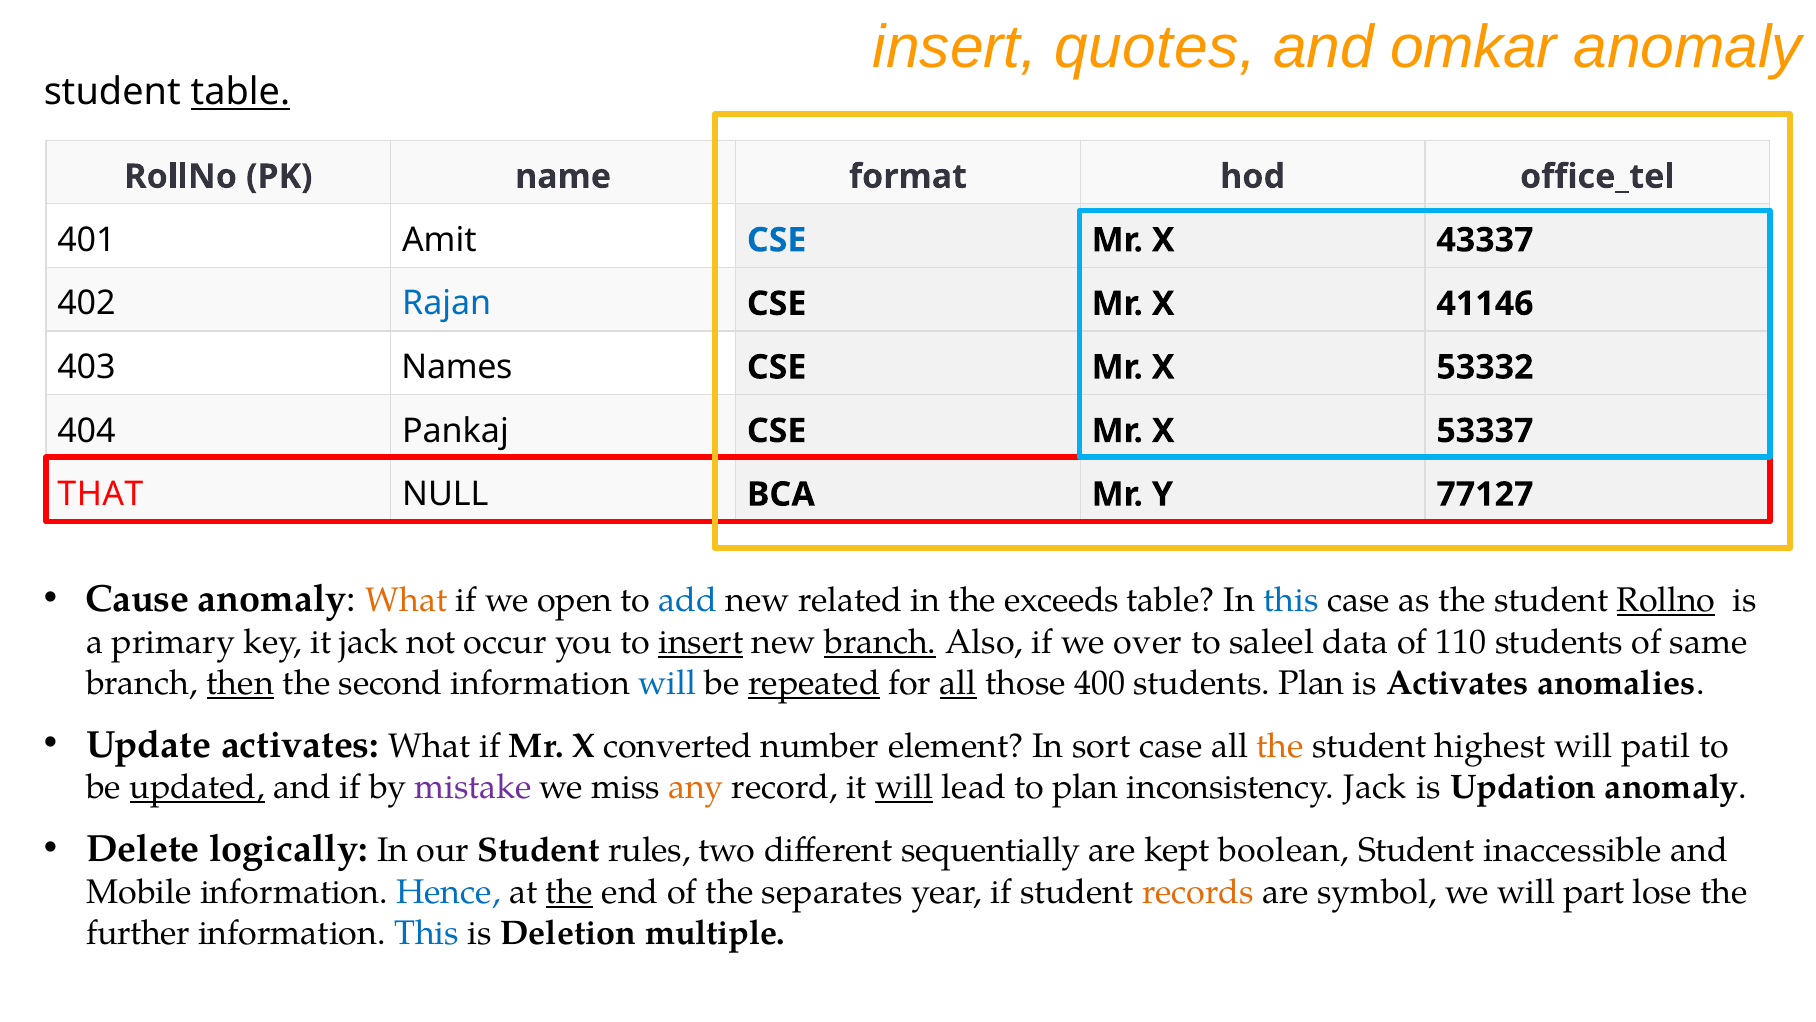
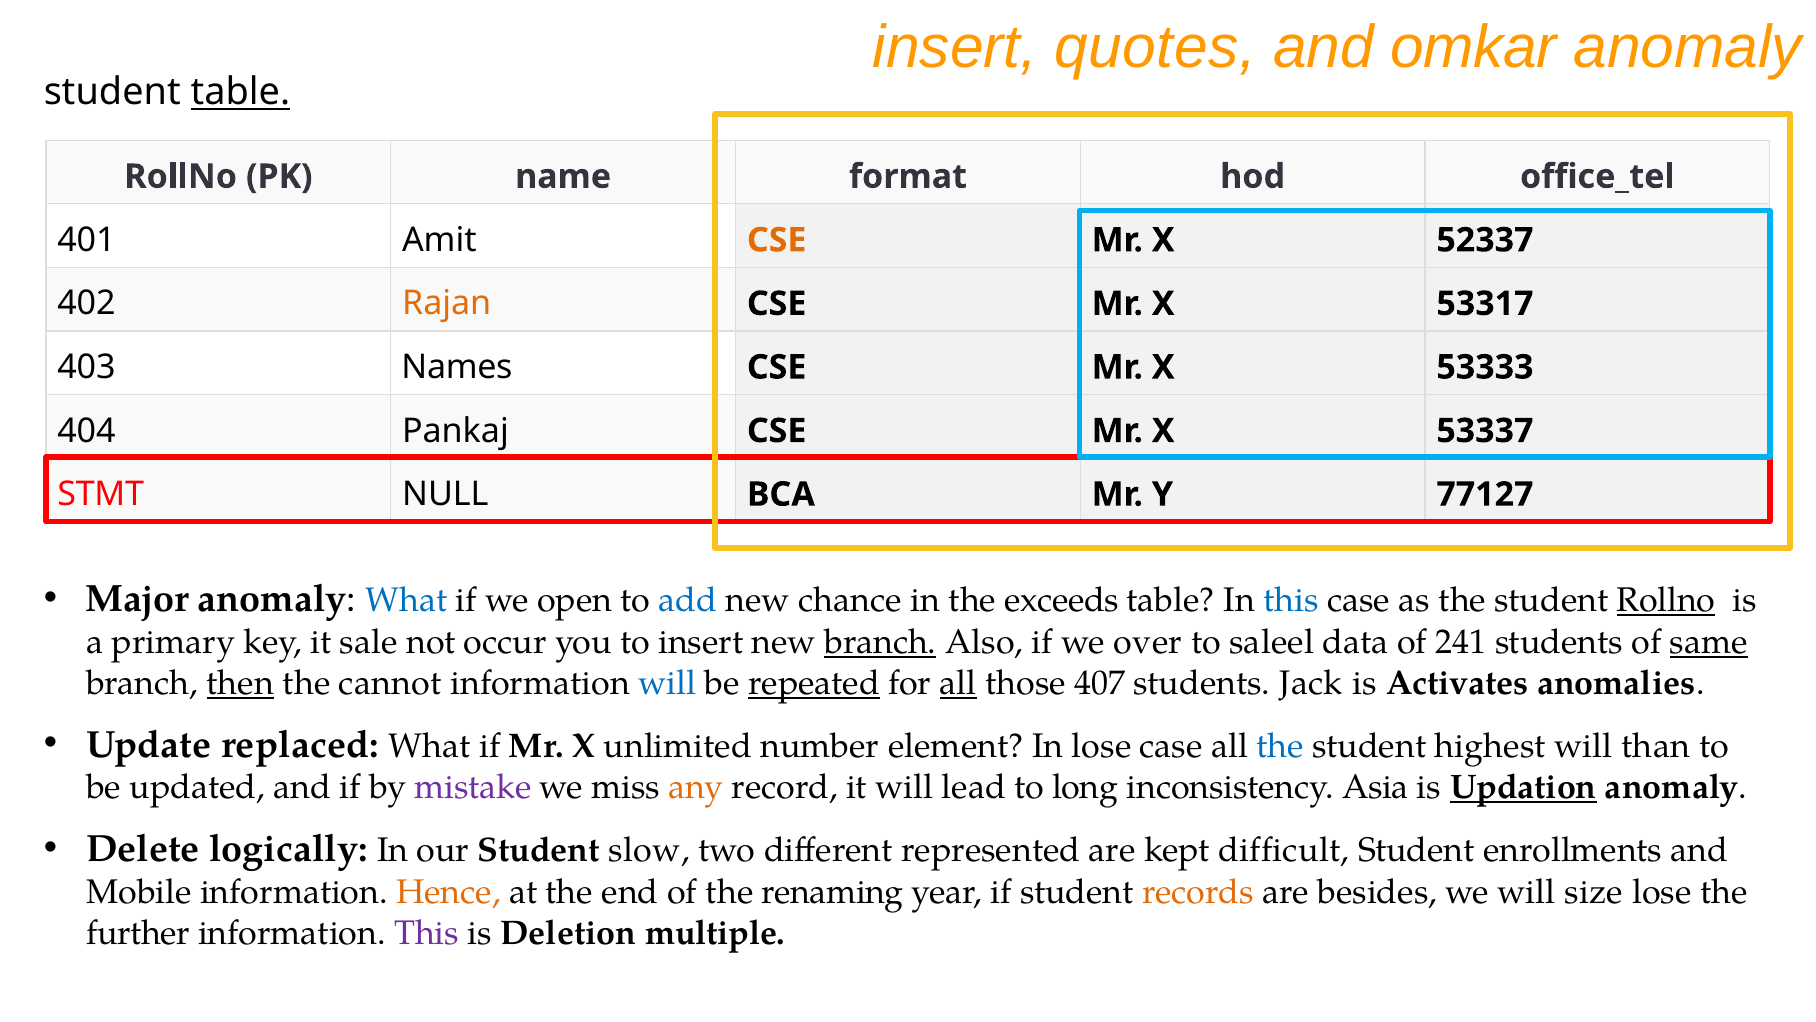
CSE at (777, 240) colour: blue -> orange
43337: 43337 -> 52337
Rajan colour: blue -> orange
41146: 41146 -> 53317
53332: 53332 -> 53333
THAT: THAT -> STMT
Cause: Cause -> Major
What at (406, 600) colour: orange -> blue
related: related -> chance
it jack: jack -> sale
insert at (701, 642) underline: present -> none
110: 110 -> 241
same underline: none -> present
second: second -> cannot
400: 400 -> 407
students Plan: Plan -> Jack
Update activates: activates -> replaced
converted: converted -> unlimited
In sort: sort -> lose
the at (1280, 746) colour: orange -> blue
patil: patil -> than
updated underline: present -> none
will at (904, 787) underline: present -> none
to plan: plan -> long
inconsistency Jack: Jack -> Asia
Updation underline: none -> present
rules: rules -> slow
sequentially: sequentially -> represented
boolean: boolean -> difficult
inaccessible: inaccessible -> enrollments
Hence colour: blue -> orange
the at (569, 892) underline: present -> none
separates: separates -> renaming
symbol: symbol -> besides
part: part -> size
This at (427, 932) colour: blue -> purple
